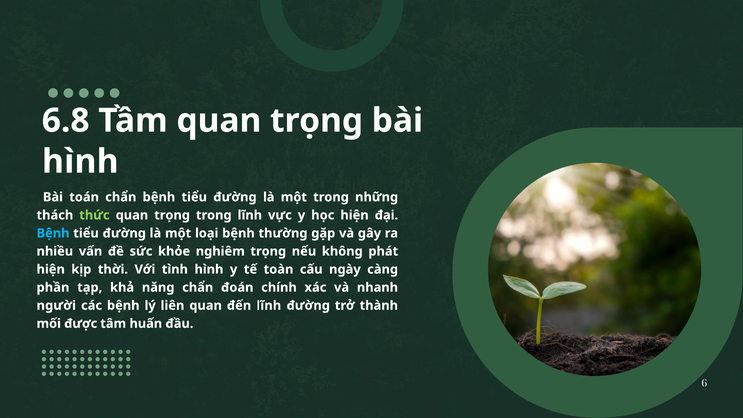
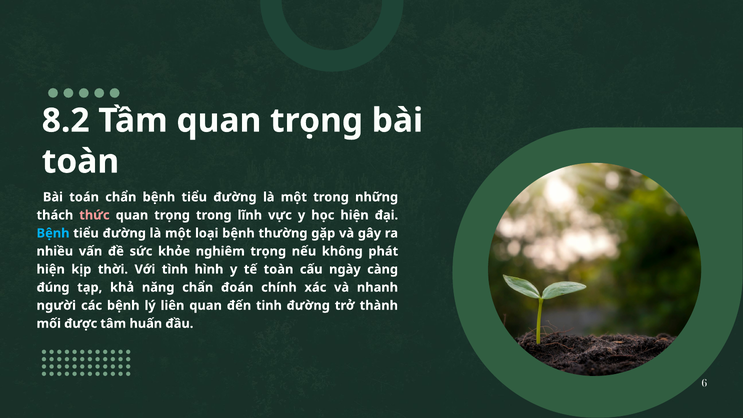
6.8: 6.8 -> 8.2
hình at (80, 162): hình -> toàn
thức colour: light green -> pink
phần: phần -> đúng
đến lĩnh: lĩnh -> tinh
